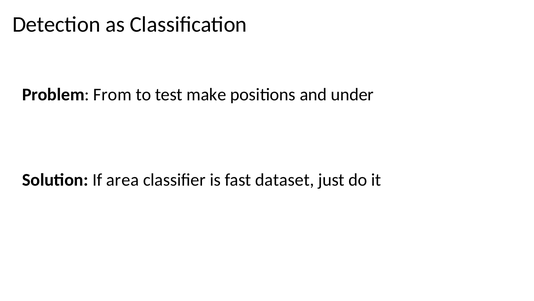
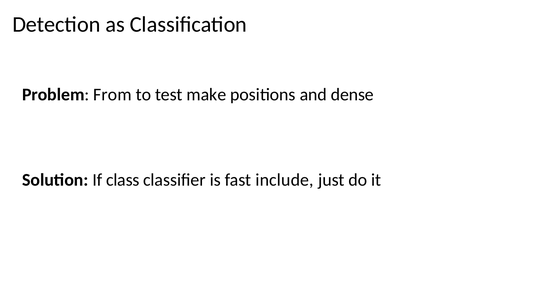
under: under -> dense
area: area -> class
dataset: dataset -> include
